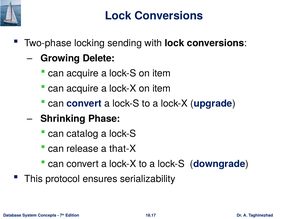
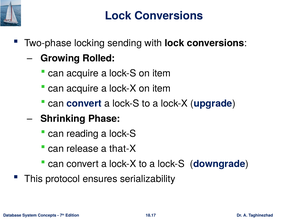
Delete: Delete -> Rolled
catalog: catalog -> reading
